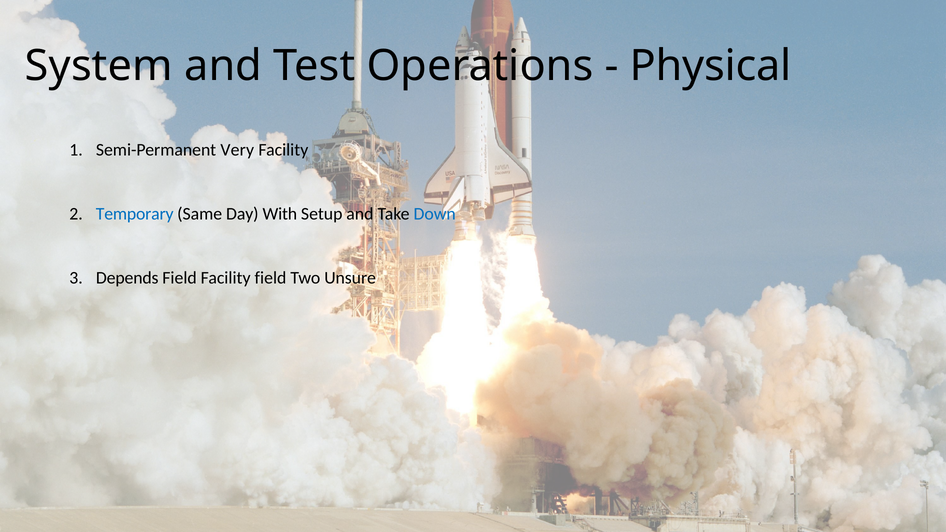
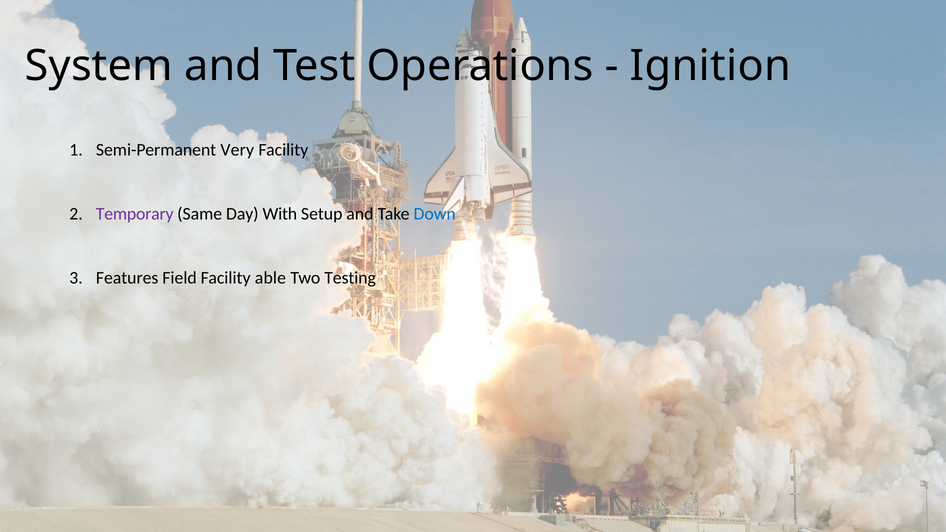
Physical: Physical -> Ignition
Temporary colour: blue -> purple
Depends: Depends -> Features
Facility field: field -> able
Unsure: Unsure -> Testing
